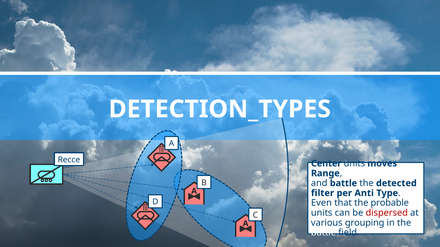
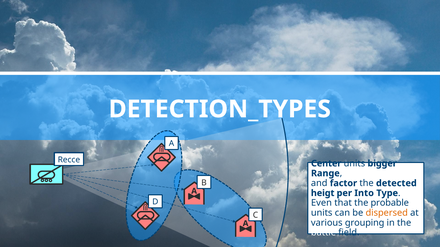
moves: moves -> bigger
and battle: battle -> factor
filter: filter -> heigt
Anti: Anti -> Into
dispersed colour: red -> orange
